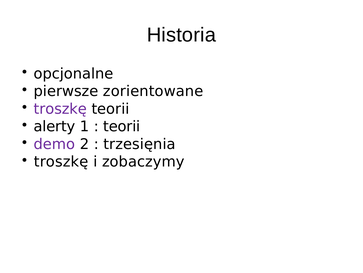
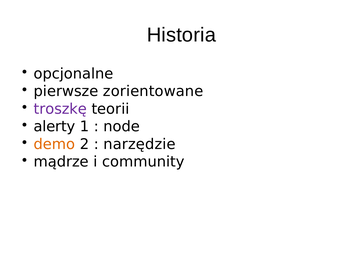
teorii at (122, 126): teorii -> node
demo colour: purple -> orange
trzesięnia: trzesięnia -> narzędzie
troszkę at (61, 161): troszkę -> mądrze
zobaczymy: zobaczymy -> community
